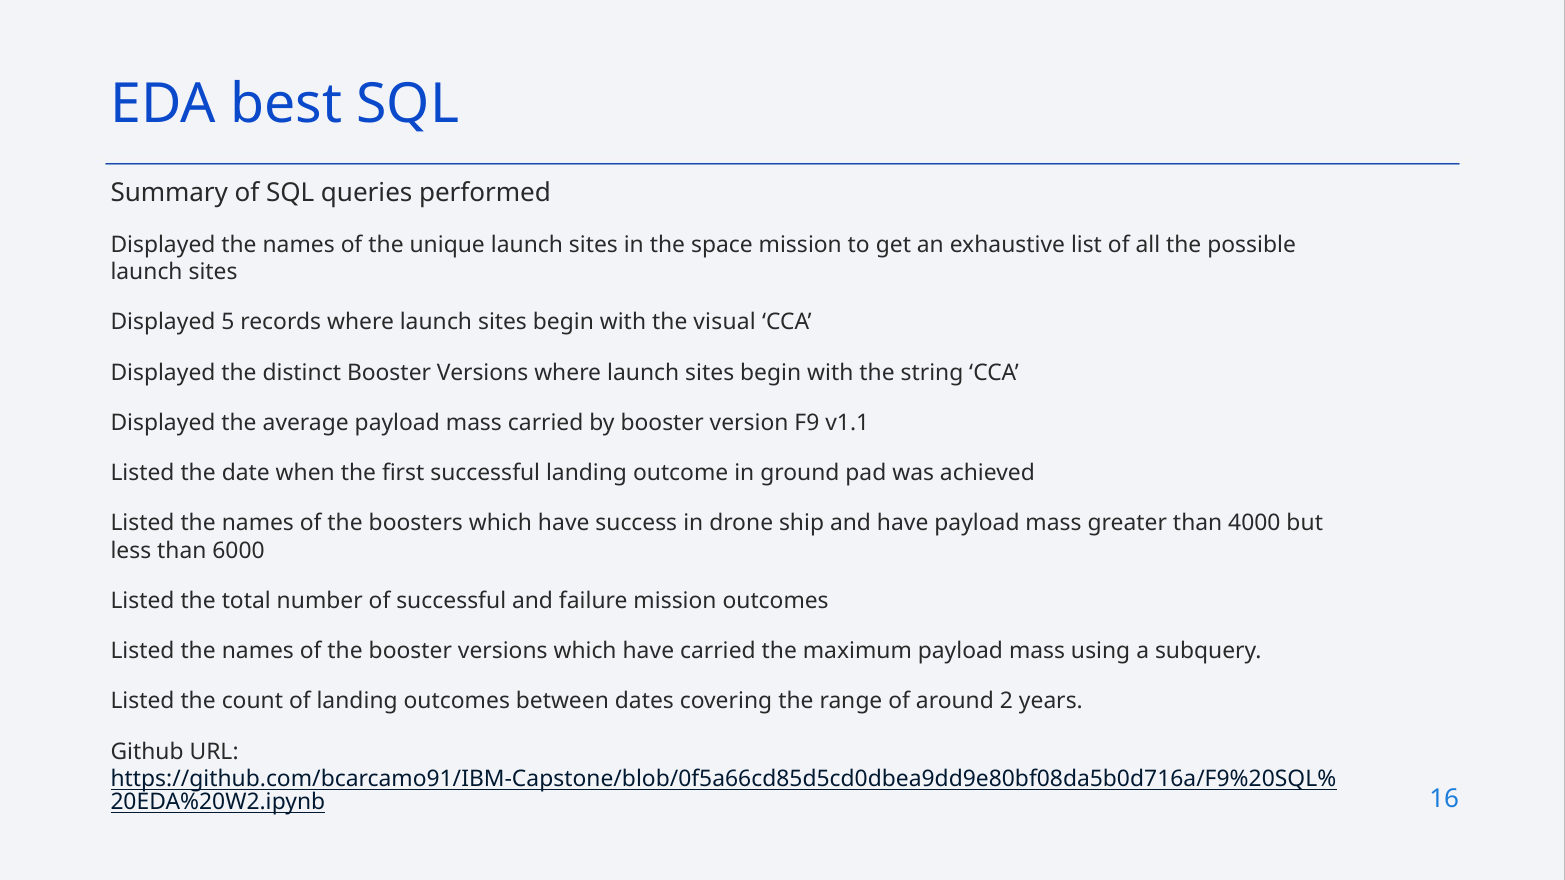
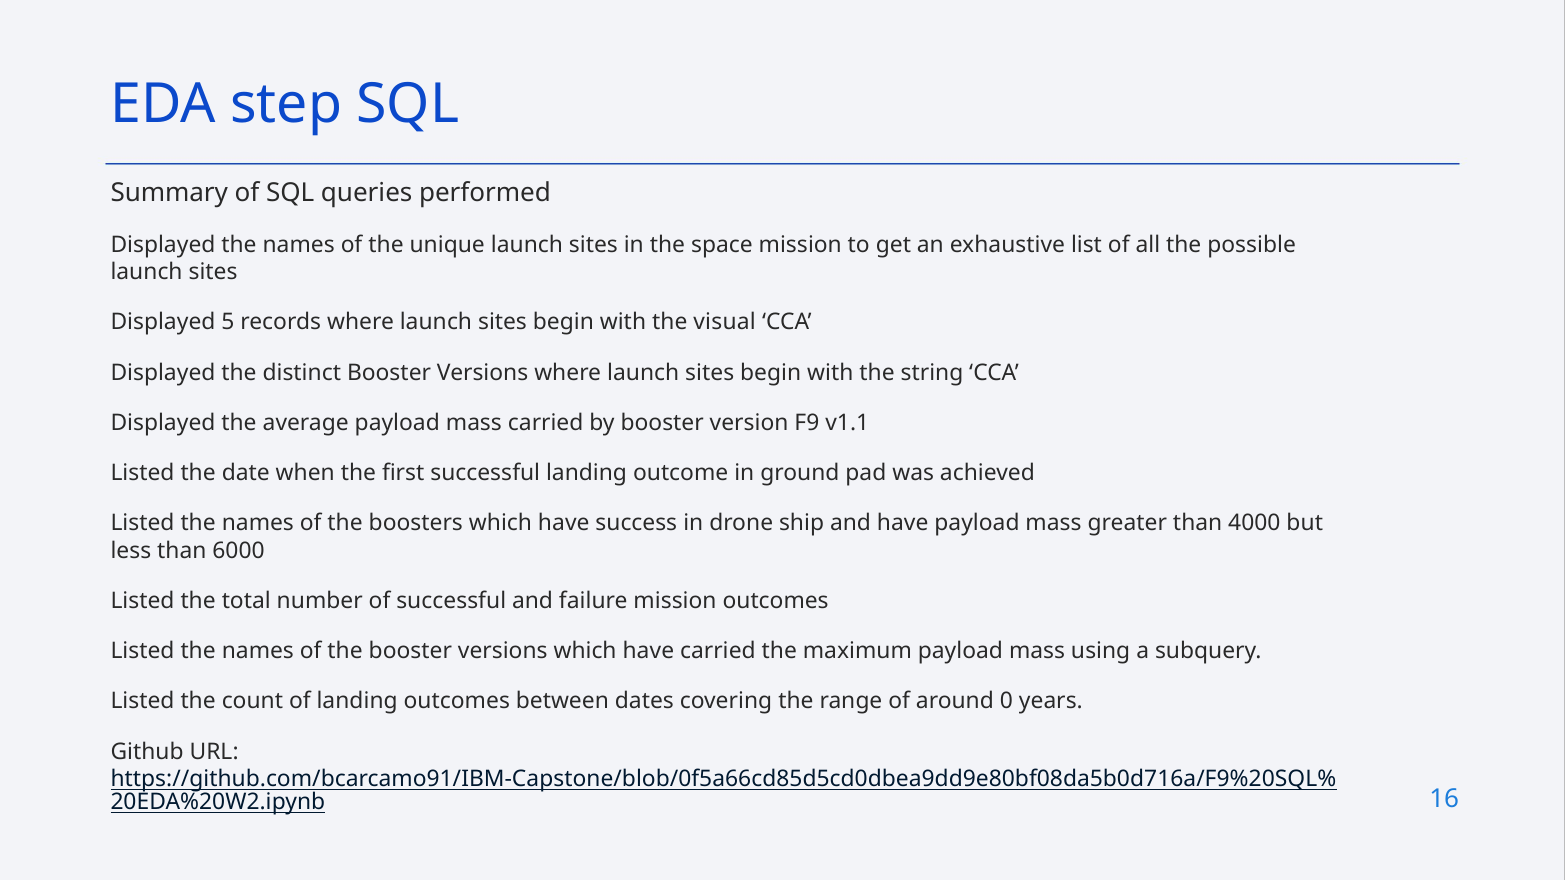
best: best -> step
2: 2 -> 0
